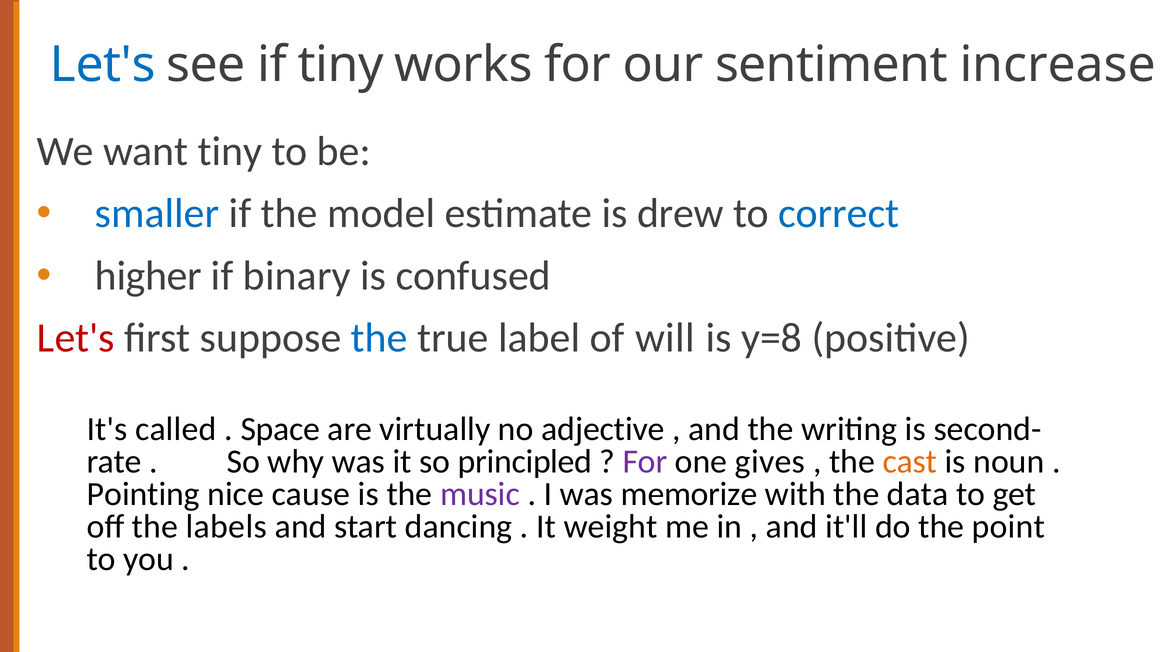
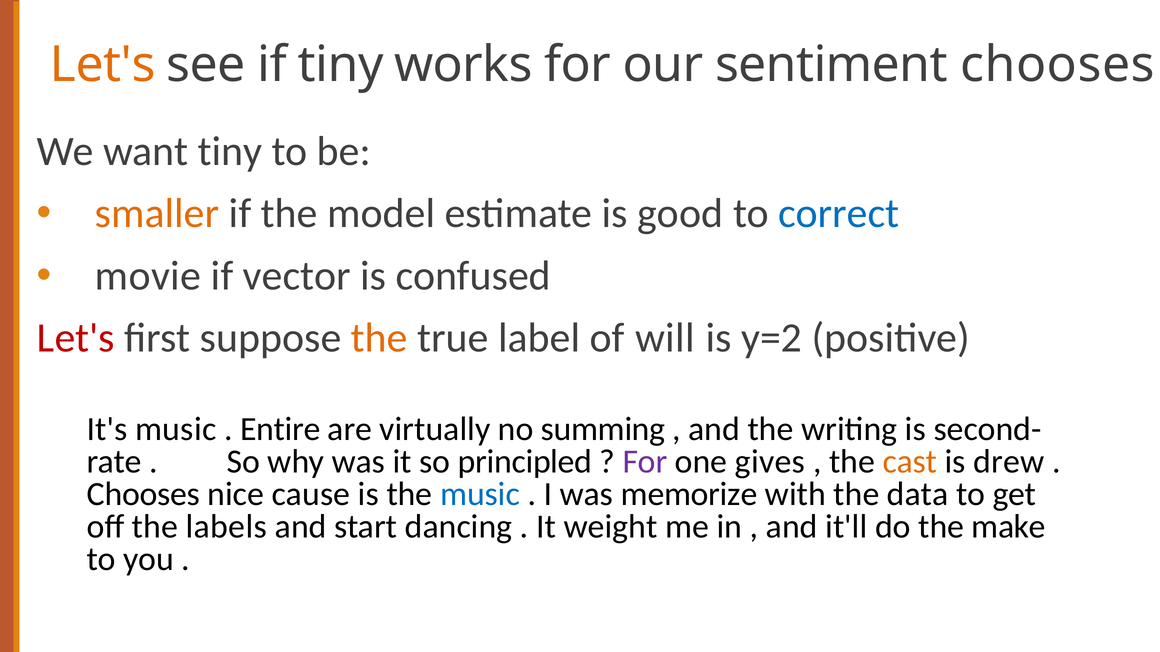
Let's at (103, 65) colour: blue -> orange
sentiment increase: increase -> chooses
smaller colour: blue -> orange
drew: drew -> good
higher: higher -> movie
binary: binary -> vector
the at (379, 338) colour: blue -> orange
y=8: y=8 -> y=2
It's called: called -> music
Space: Space -> Entire
adjective: adjective -> summing
noun: noun -> drew
Pointing at (143, 494): Pointing -> Chooses
music at (480, 494) colour: purple -> blue
point: point -> make
